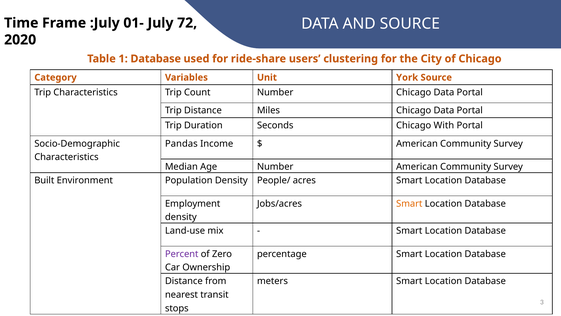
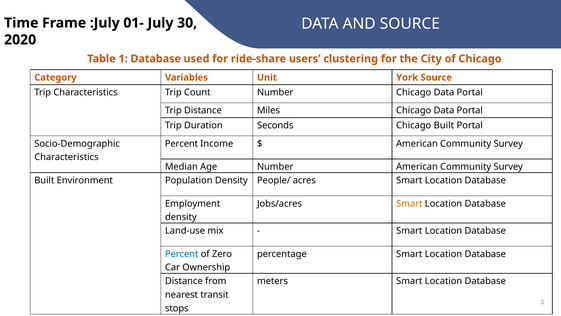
72: 72 -> 30
Chicago With: With -> Built
Pandas at (181, 143): Pandas -> Percent
Percent at (182, 254) colour: purple -> blue
